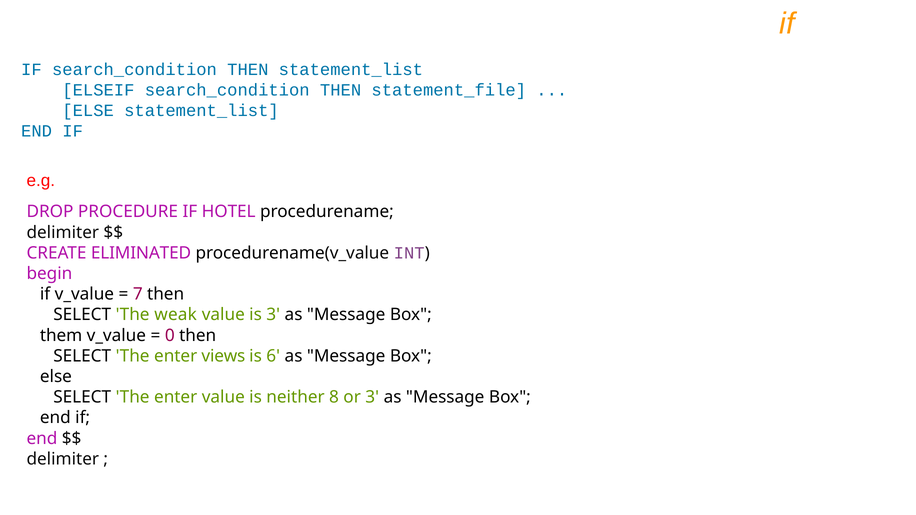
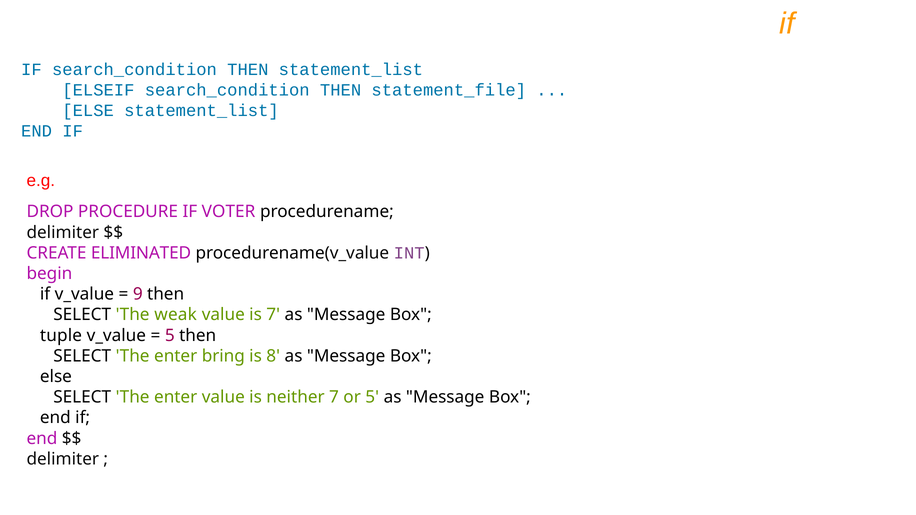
HOTEL: HOTEL -> VOTER
7: 7 -> 9
is 3: 3 -> 7
them: them -> tuple
0 at (170, 336): 0 -> 5
views: views -> bring
6: 6 -> 8
neither 8: 8 -> 7
or 3: 3 -> 5
